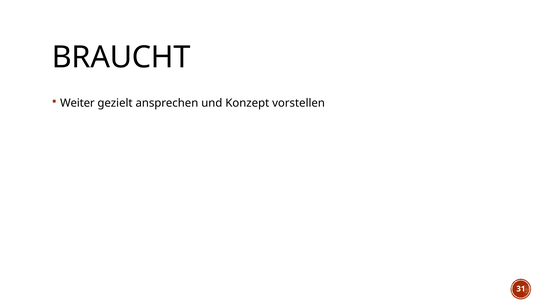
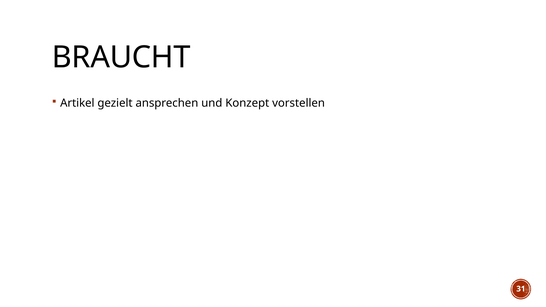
Weiter: Weiter -> Artikel
